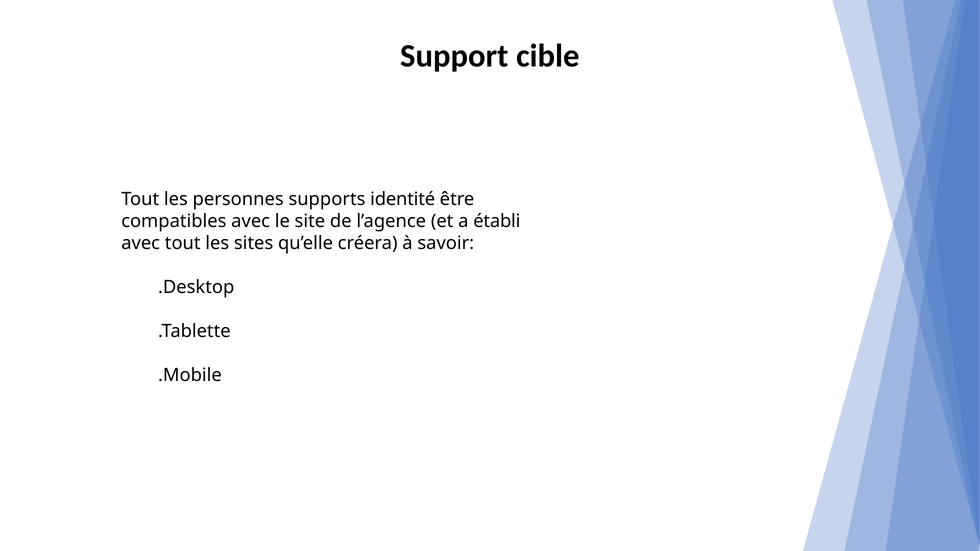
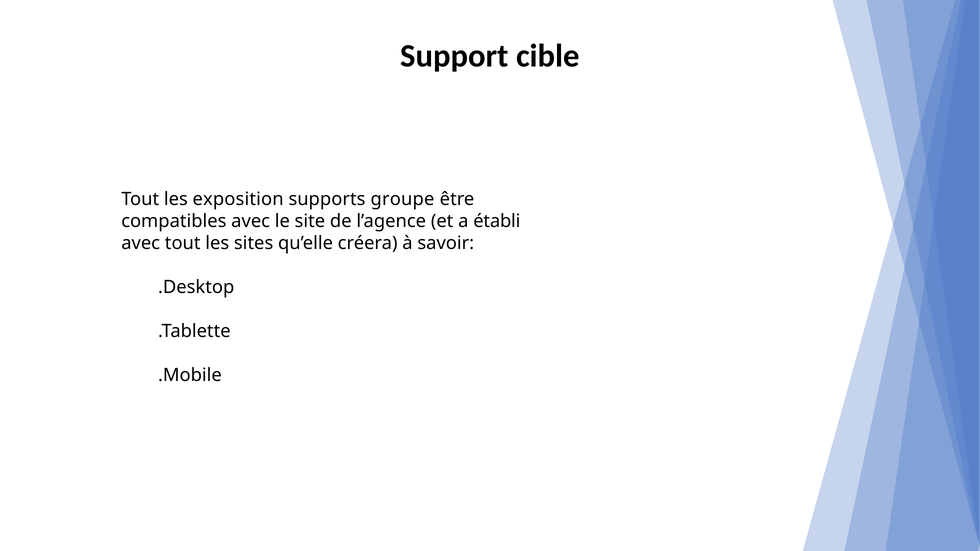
personnes: personnes -> exposition
identité: identité -> groupe
